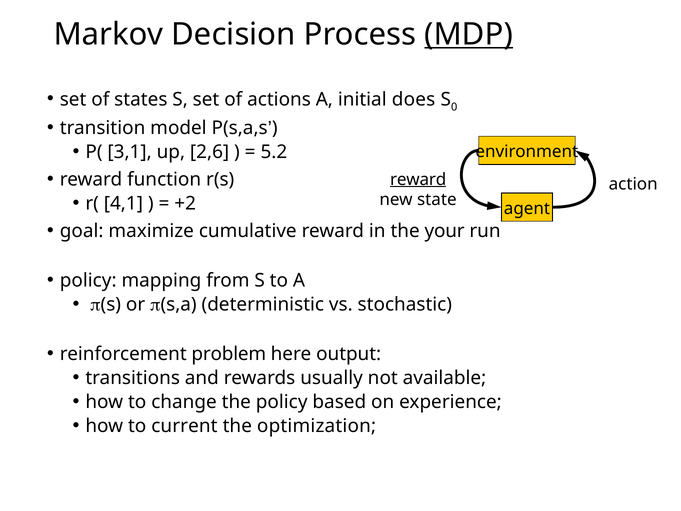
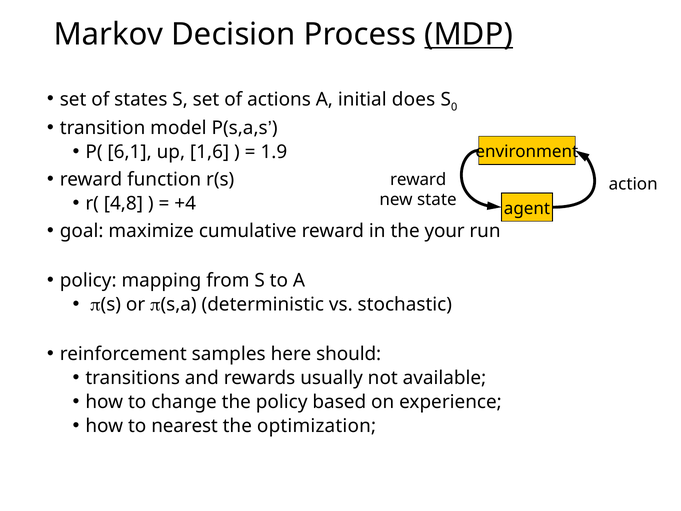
3,1: 3,1 -> 6,1
2,6: 2,6 -> 1,6
5.2: 5.2 -> 1.9
reward at (418, 179) underline: present -> none
4,1: 4,1 -> 4,8
+2: +2 -> +4
problem: problem -> samples
output: output -> should
current: current -> nearest
